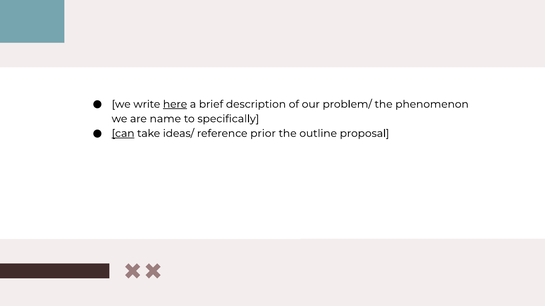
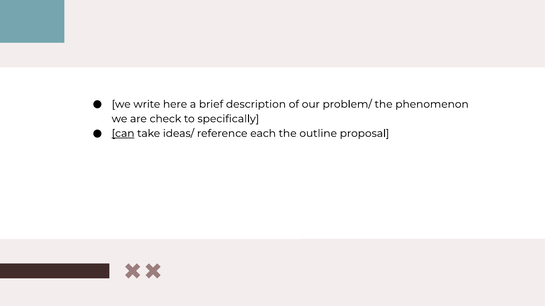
here underline: present -> none
are name: name -> check
prior: prior -> each
